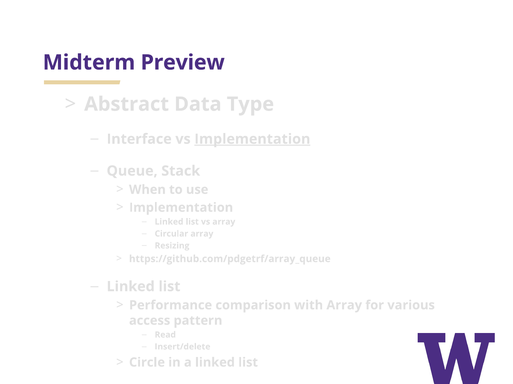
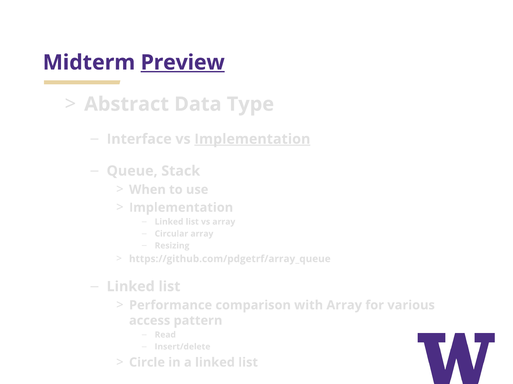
Preview underline: none -> present
